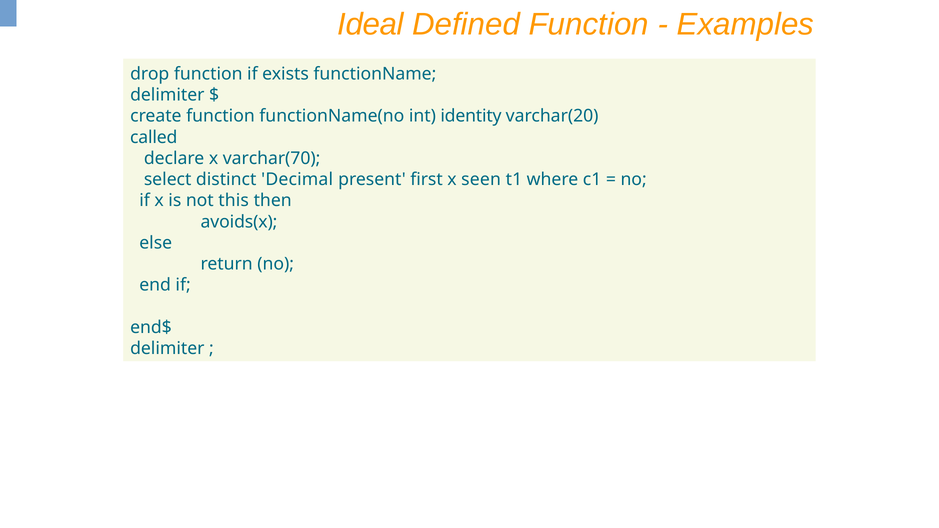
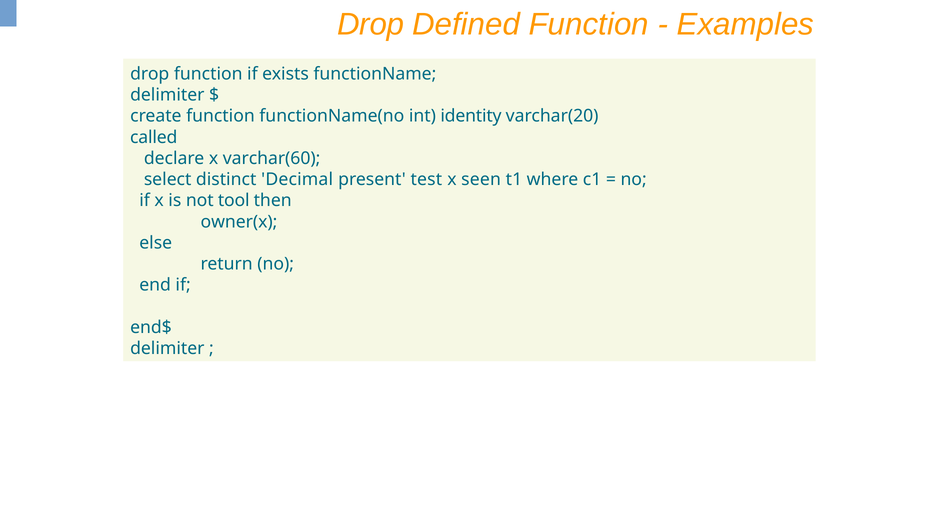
Ideal at (371, 24): Ideal -> Drop
varchar(70: varchar(70 -> varchar(60
first: first -> test
this: this -> tool
avoids(x: avoids(x -> owner(x
